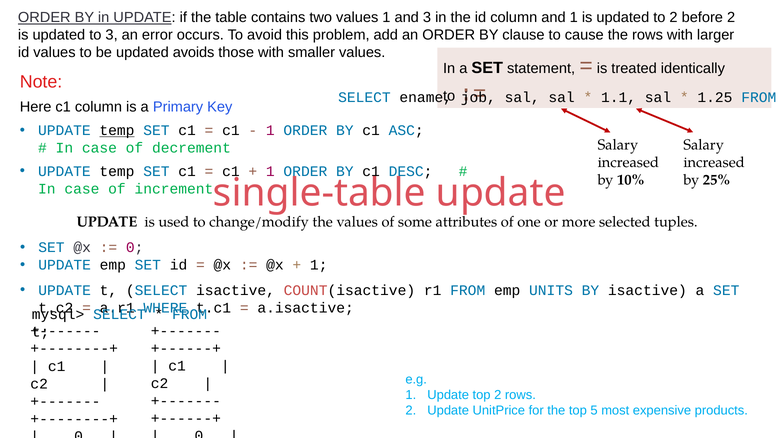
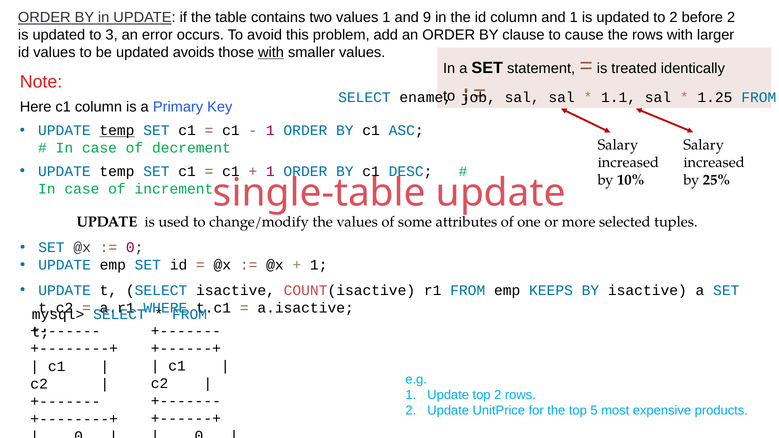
and 3: 3 -> 9
with at (271, 53) underline: none -> present
UNITS: UNITS -> KEEPS
